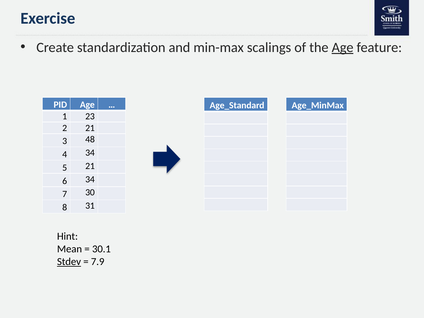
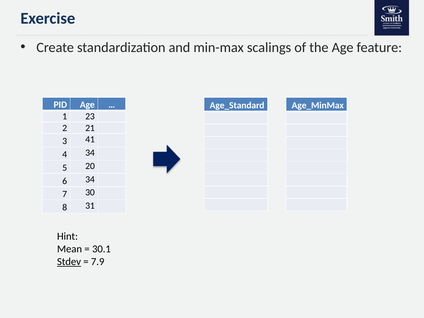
Age at (343, 47) underline: present -> none
48: 48 -> 41
5 21: 21 -> 20
